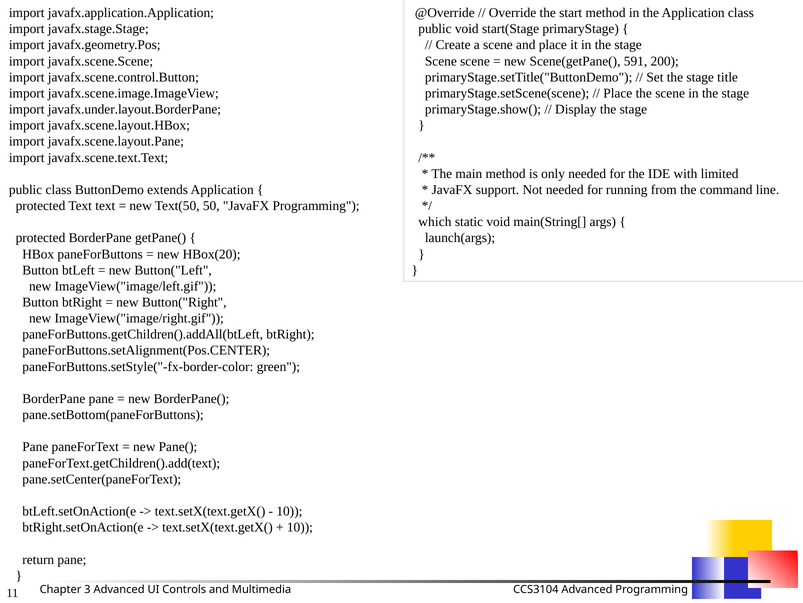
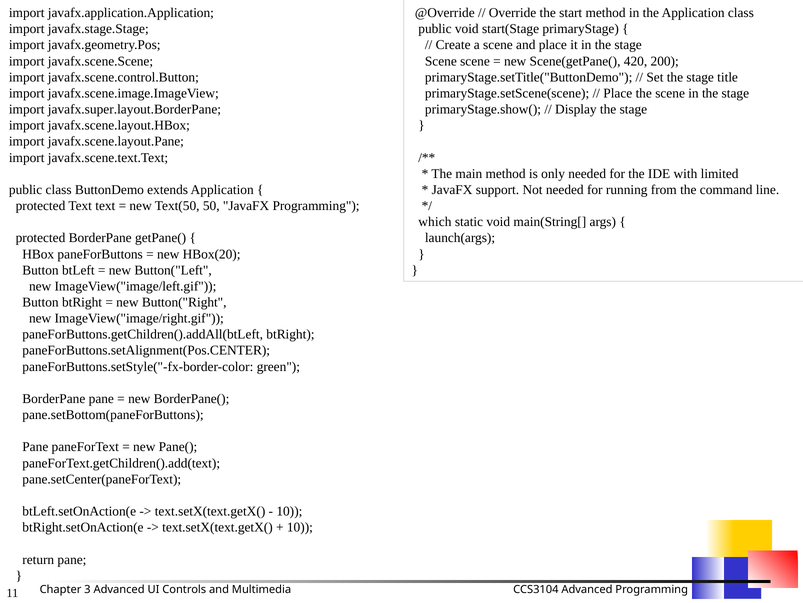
591: 591 -> 420
javafx.under.layout.BorderPane: javafx.under.layout.BorderPane -> javafx.super.layout.BorderPane
